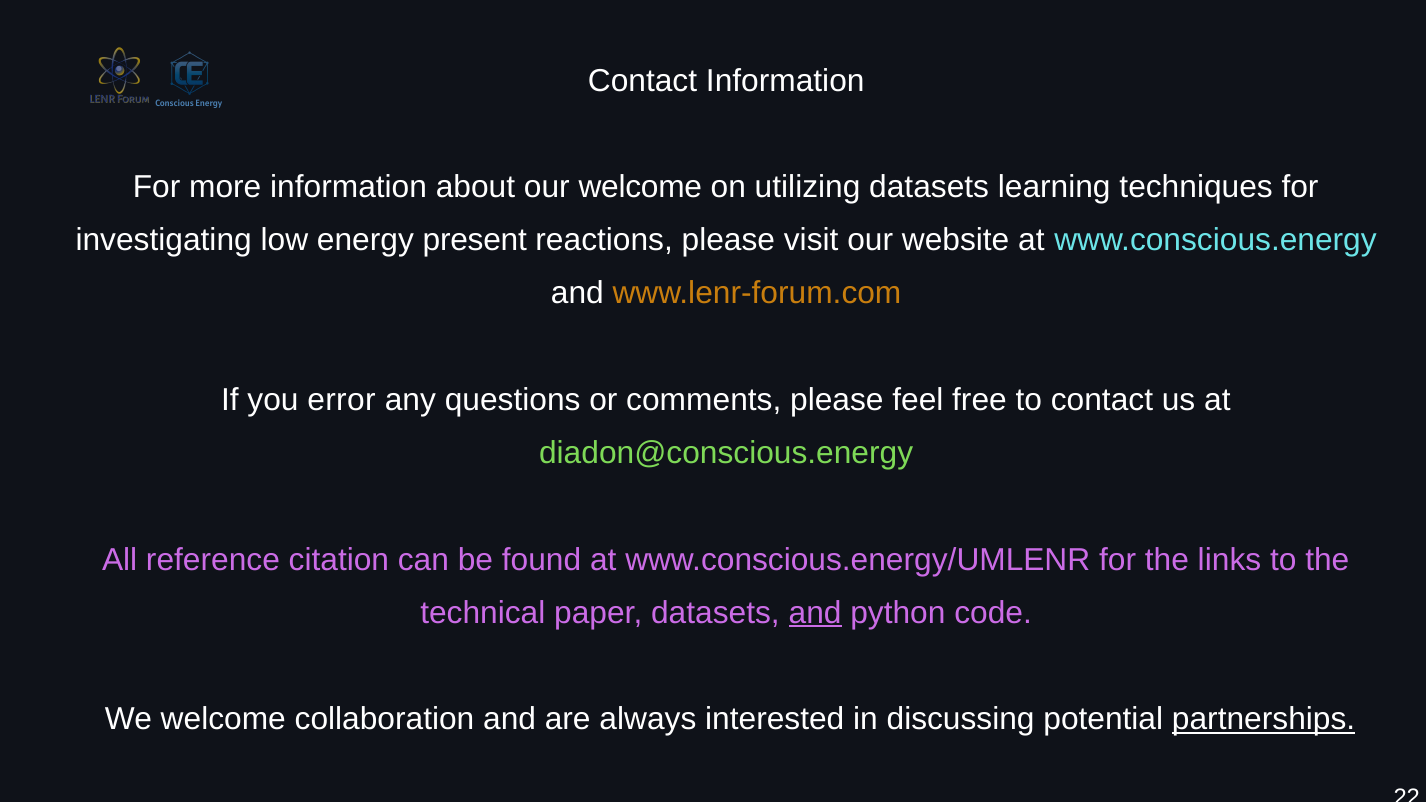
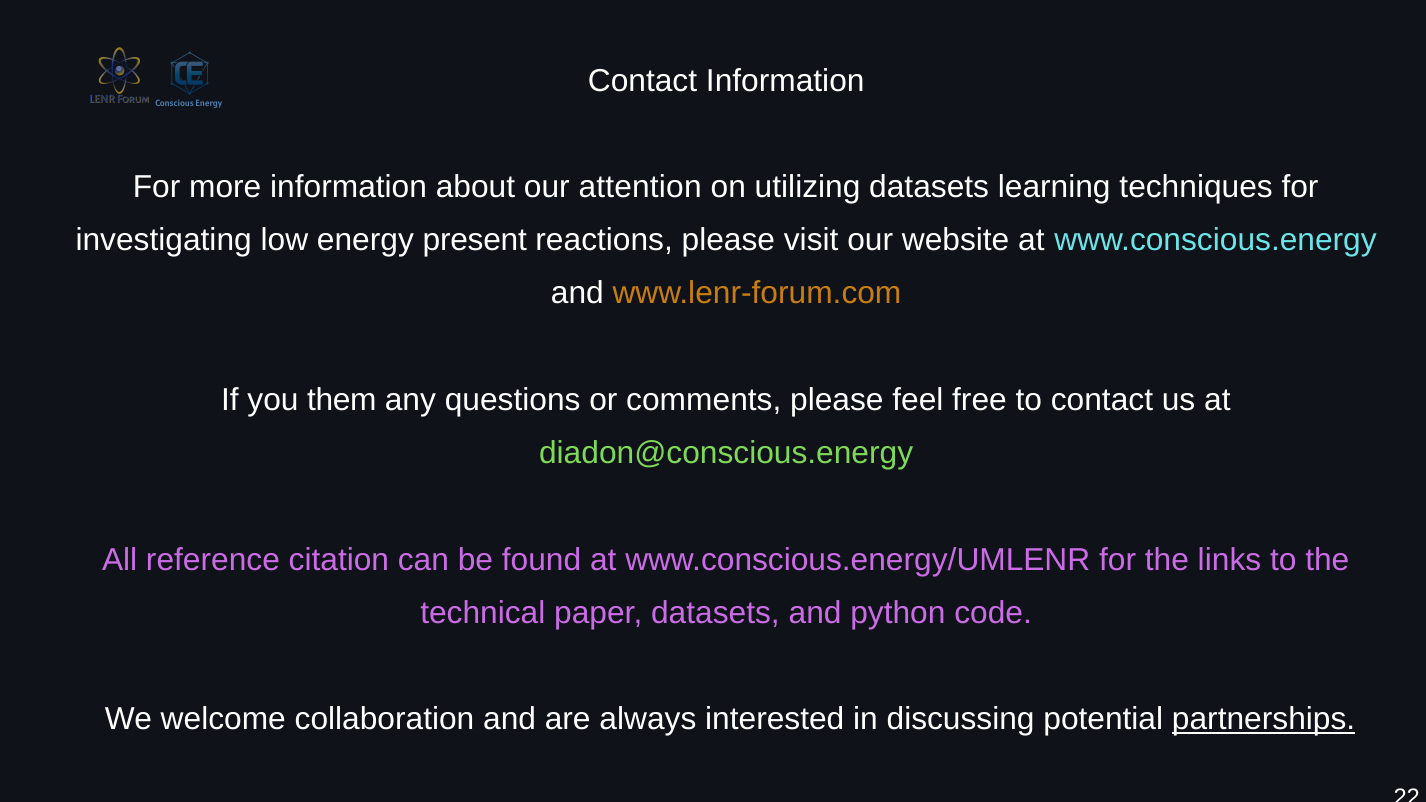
our welcome: welcome -> attention
error: error -> them
and at (815, 613) underline: present -> none
